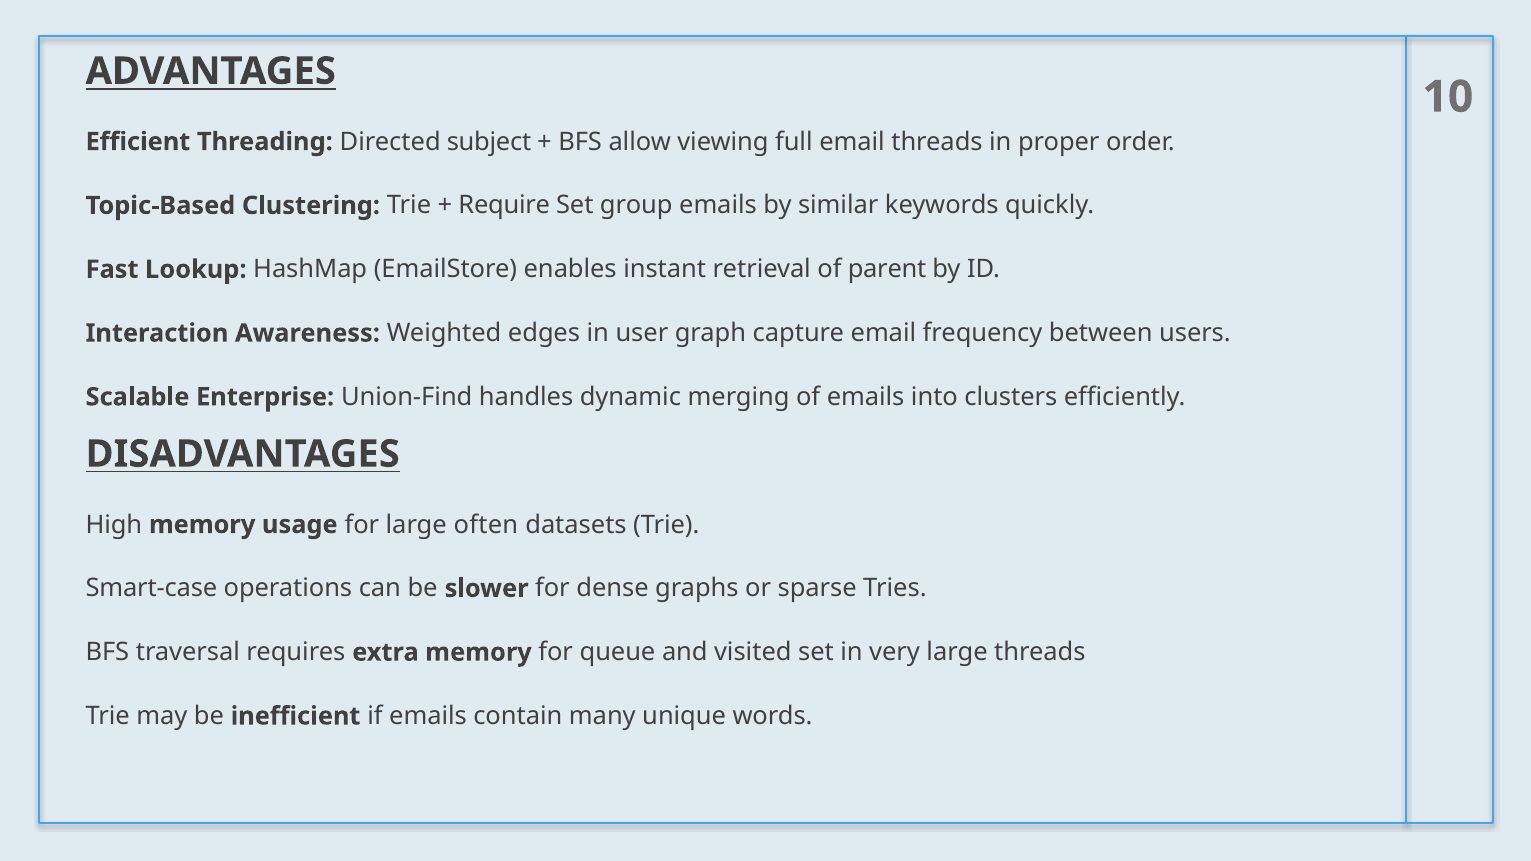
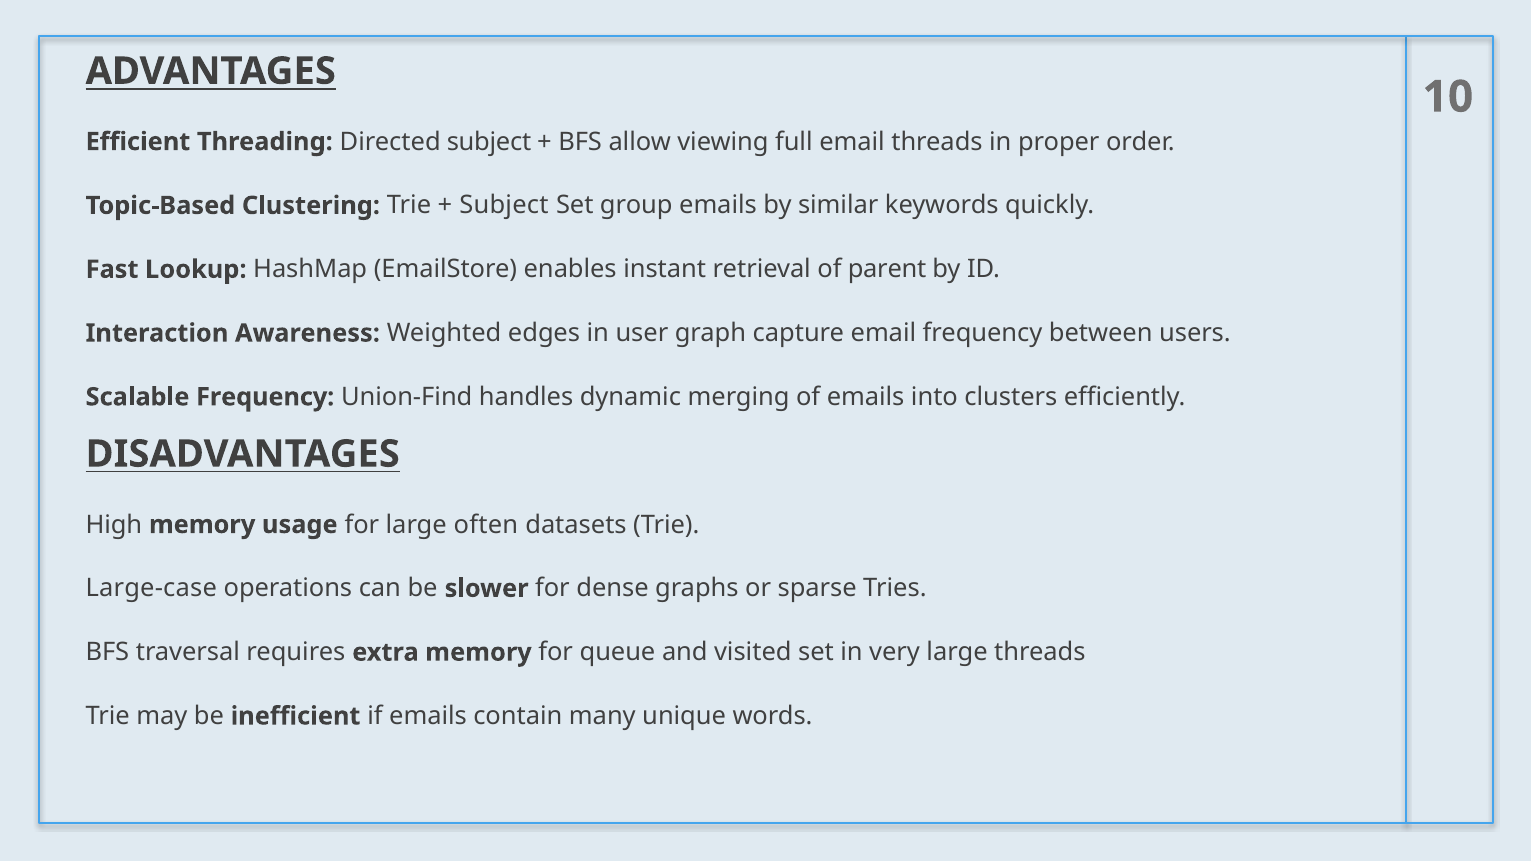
Require at (504, 206): Require -> Subject
Scalable Enterprise: Enterprise -> Frequency
Smart-case: Smart-case -> Large-case
